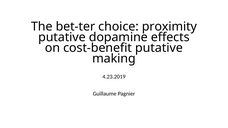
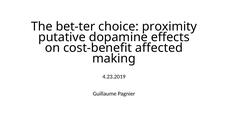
cost-benefit putative: putative -> affected
